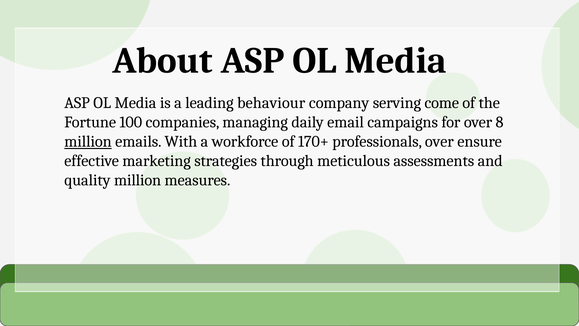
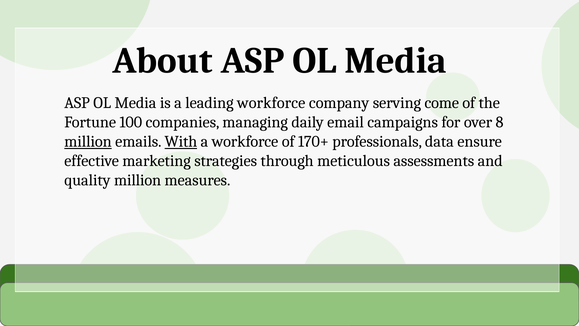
leading behaviour: behaviour -> workforce
With underline: none -> present
professionals over: over -> data
